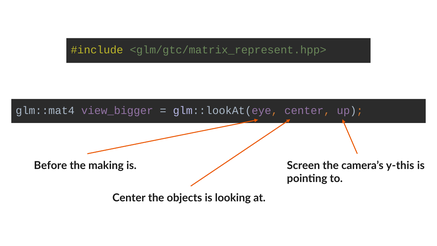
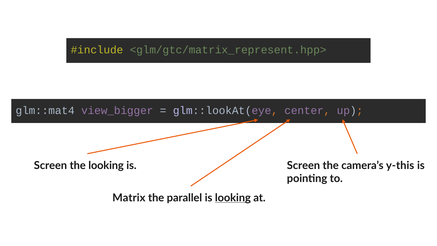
Before at (50, 165): Before -> Screen
the making: making -> looking
Center at (129, 198): Center -> Matrix
objects: objects -> parallel
looking at (233, 198) underline: none -> present
